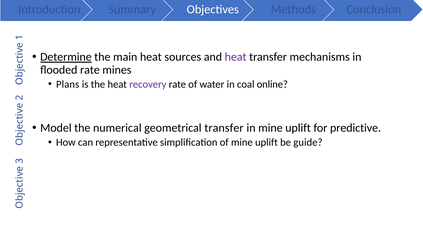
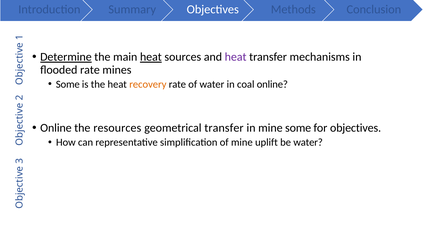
heat at (151, 57) underline: none -> present
Plans at (68, 84): Plans -> Some
recovery colour: purple -> orange
Model at (56, 128): Model -> Online
numerical: numerical -> resources
in mine uplift: uplift -> some
for predictive: predictive -> objectives
be guide: guide -> water
